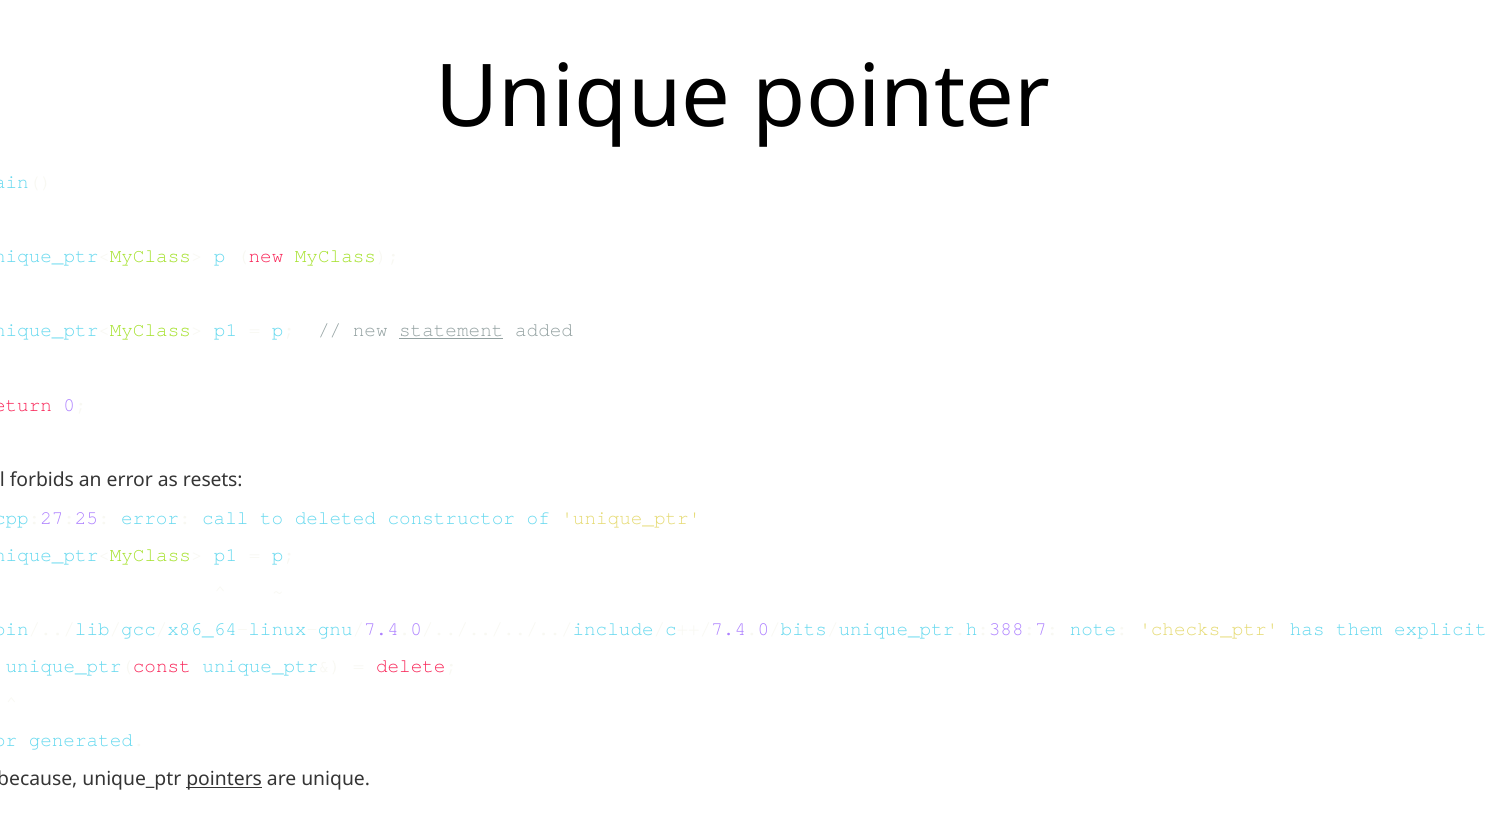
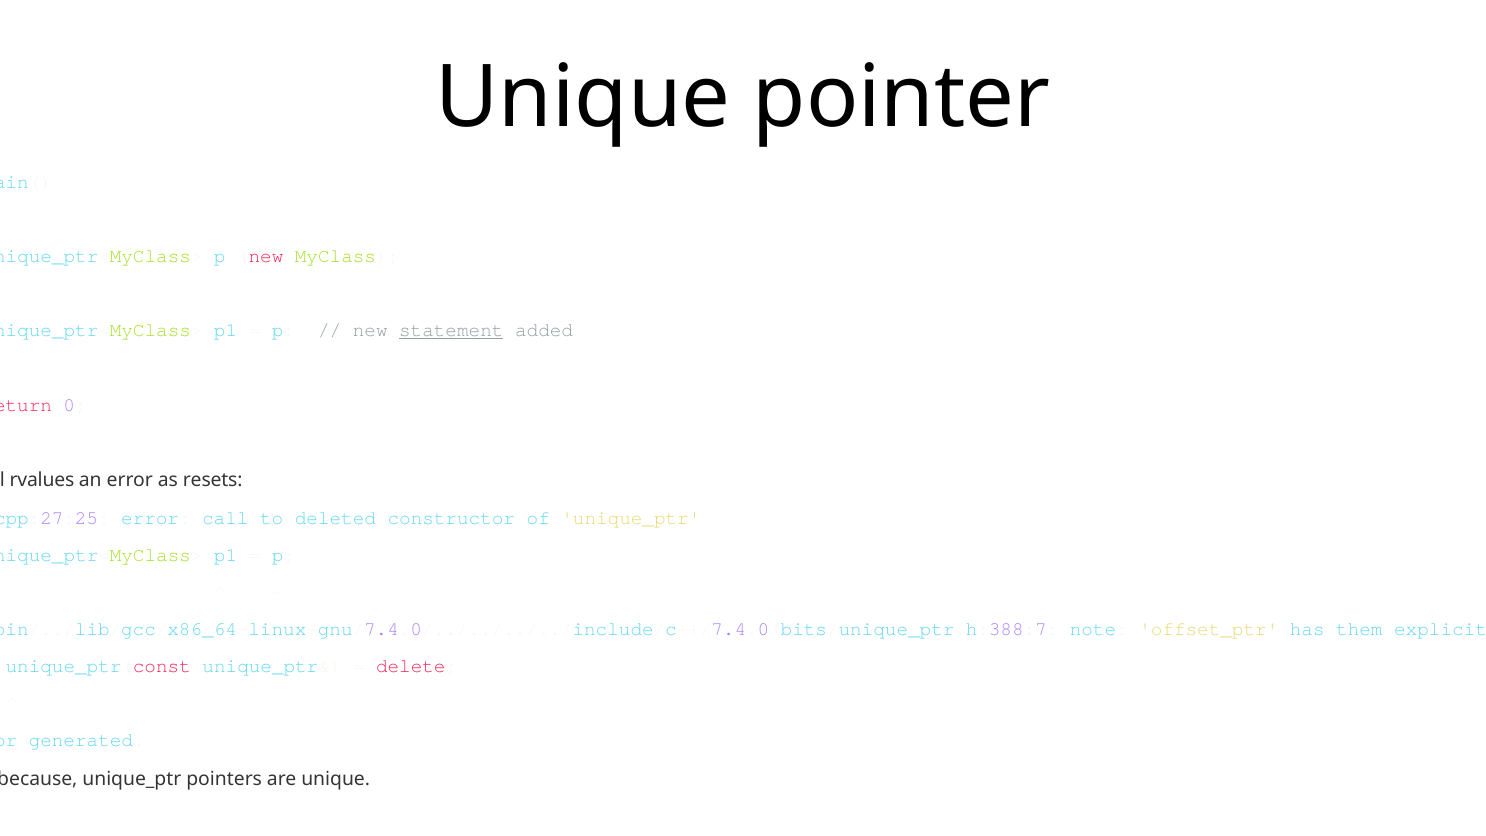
forbids: forbids -> rvalues
checks_ptr: checks_ptr -> offset_ptr
pointers underline: present -> none
